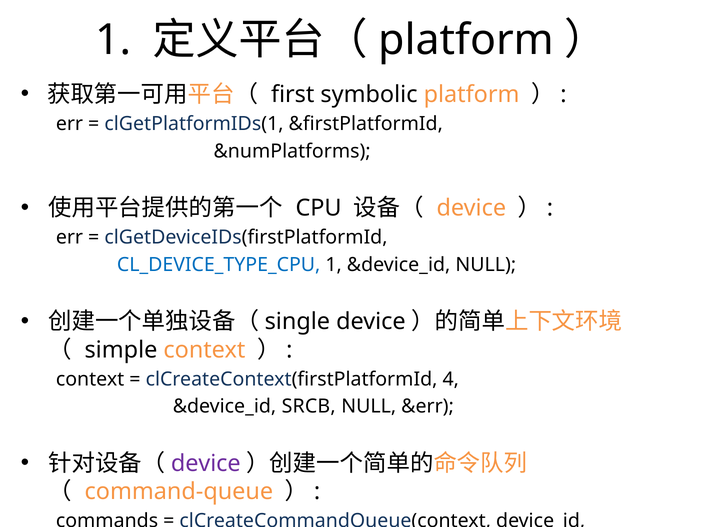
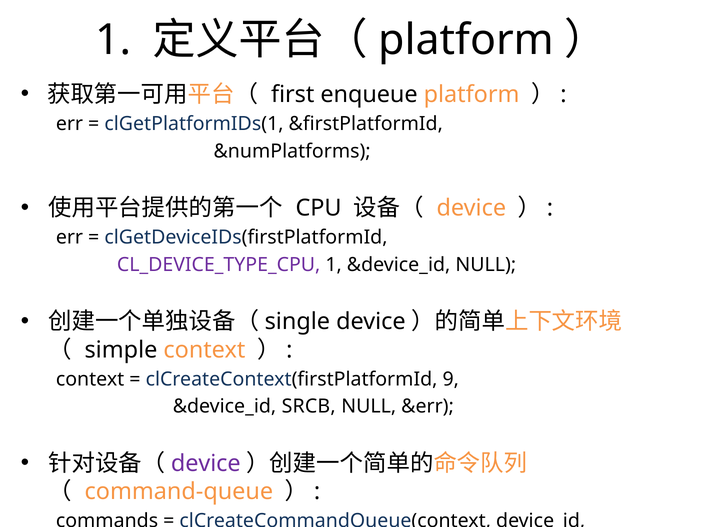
symbolic: symbolic -> enqueue
CL_DEVICE_TYPE_CPU colour: blue -> purple
4: 4 -> 9
